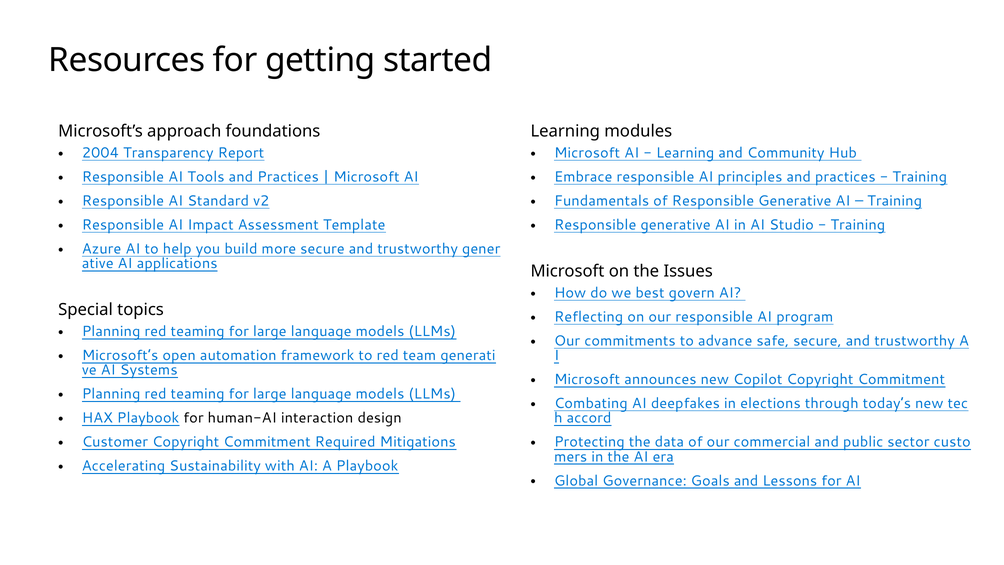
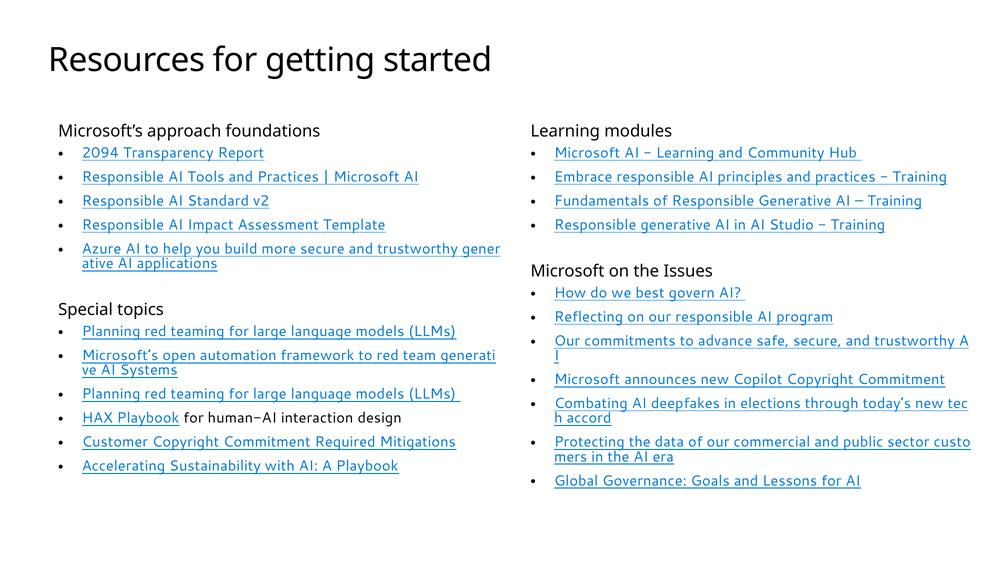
2004: 2004 -> 2094
